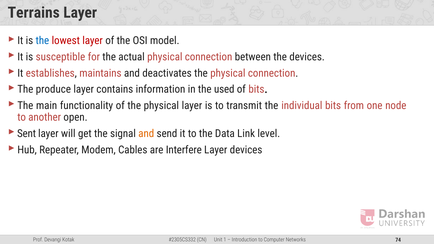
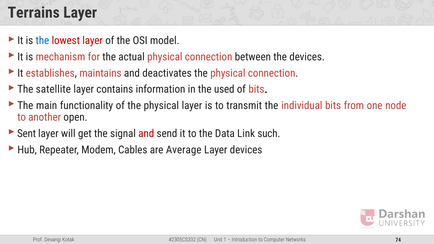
susceptible: susceptible -> mechanism
produce: produce -> satellite
and at (146, 134) colour: orange -> red
level: level -> such
Interfere: Interfere -> Average
